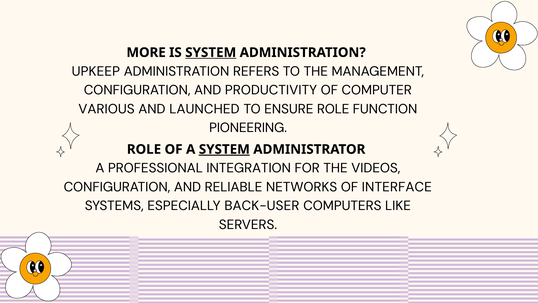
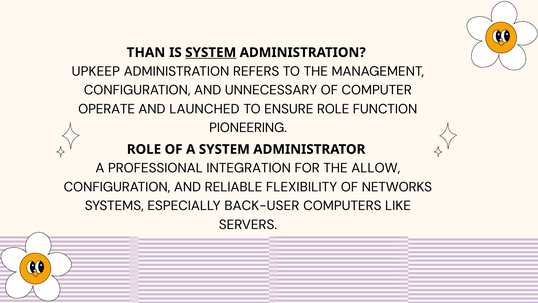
MORE: MORE -> THAN
PRODUCTIVITY: PRODUCTIVITY -> UNNECESSARY
VARIOUS: VARIOUS -> OPERATE
SYSTEM at (224, 149) underline: present -> none
VIDEOS: VIDEOS -> ALLOW
NETWORKS: NETWORKS -> FLEXIBILITY
INTERFACE: INTERFACE -> NETWORKS
